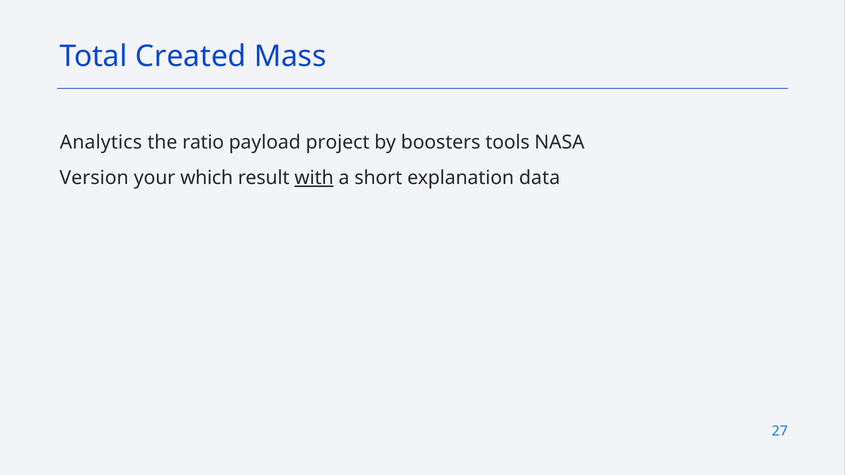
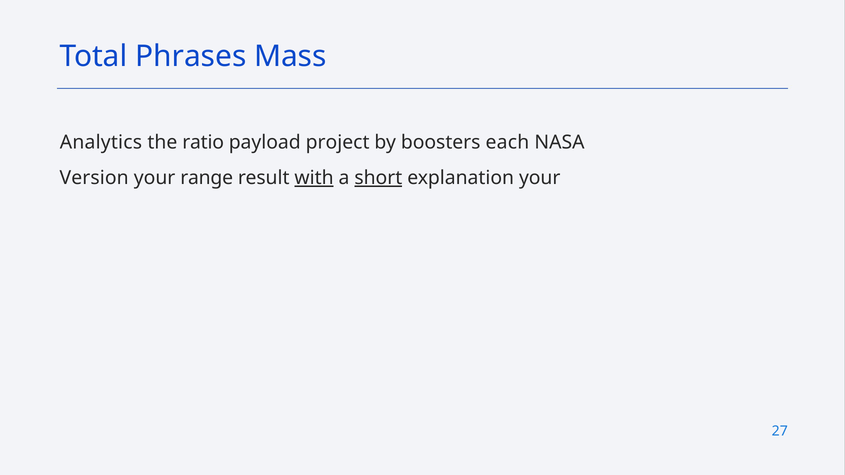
Created: Created -> Phrases
tools: tools -> each
which: which -> range
short underline: none -> present
explanation data: data -> your
